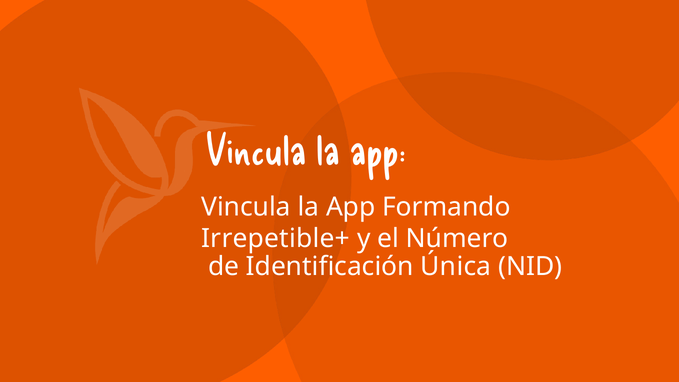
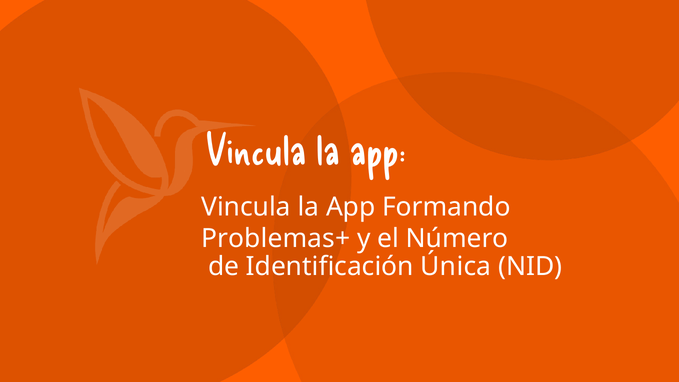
Irrepetible+: Irrepetible+ -> Problemas+
